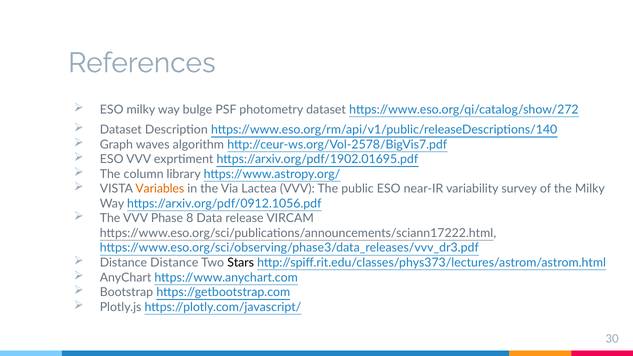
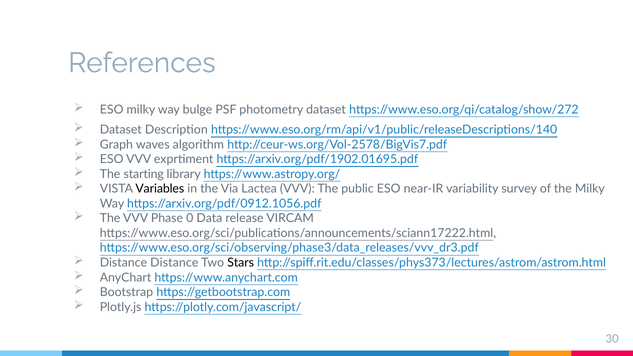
column: column -> starting
Variables colour: orange -> black
8: 8 -> 0
